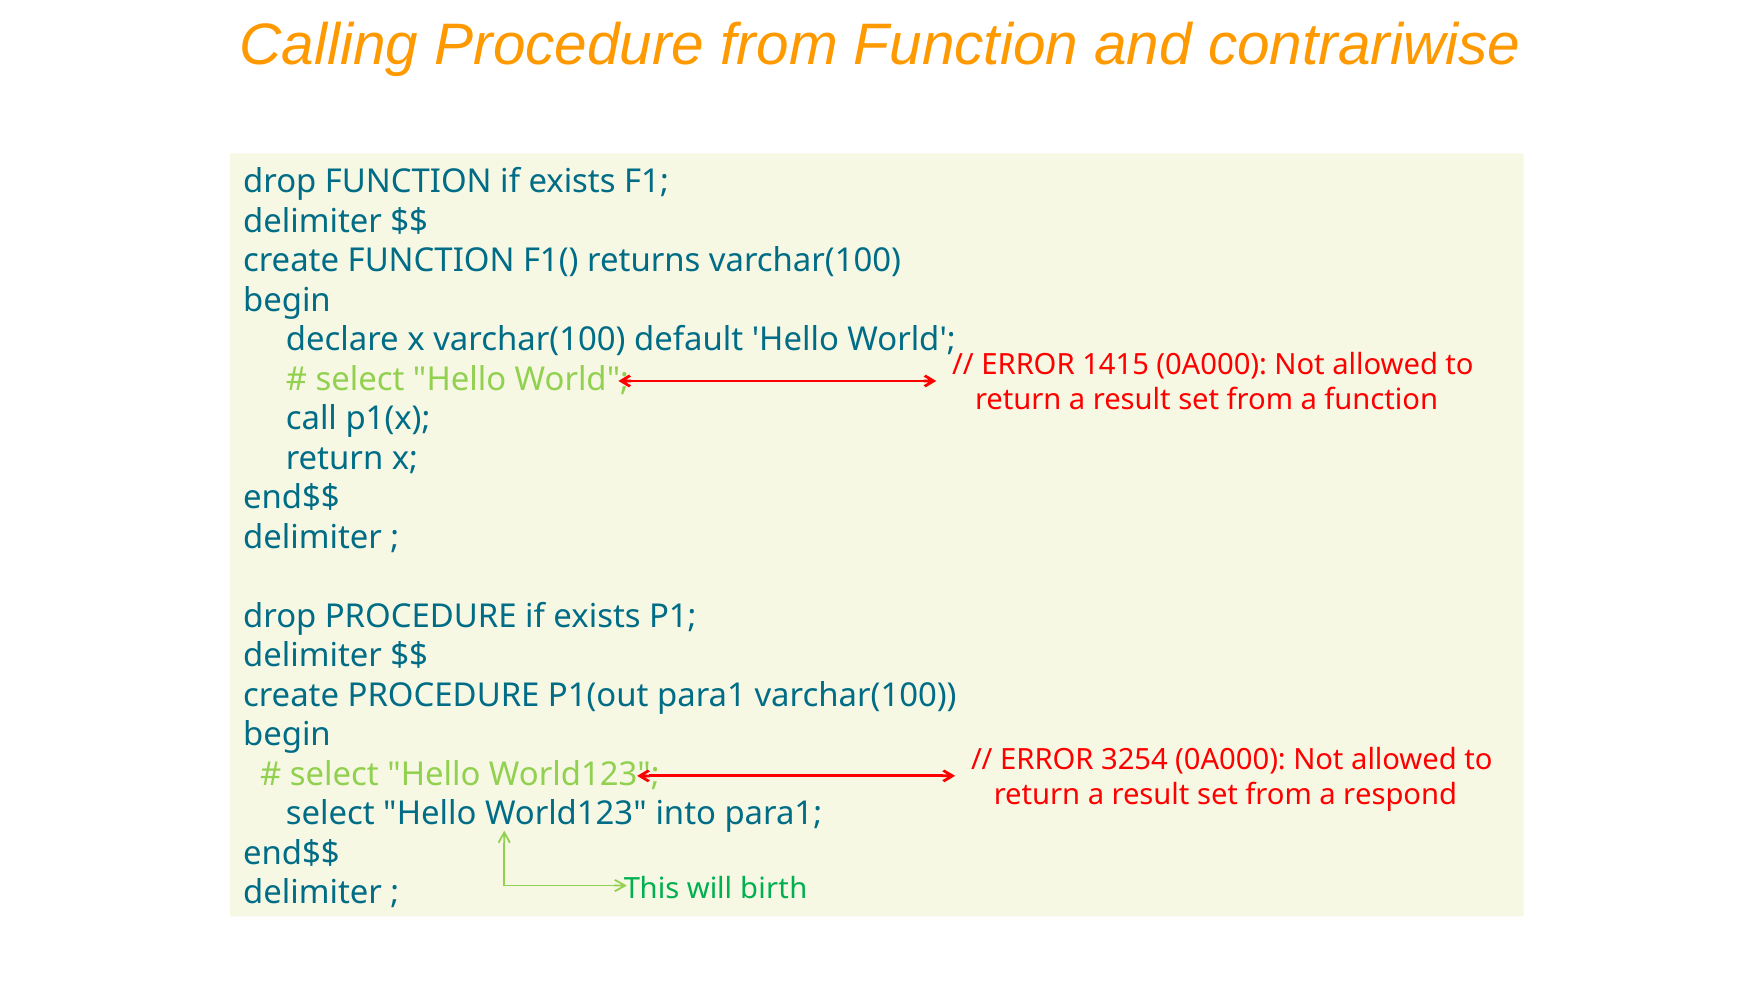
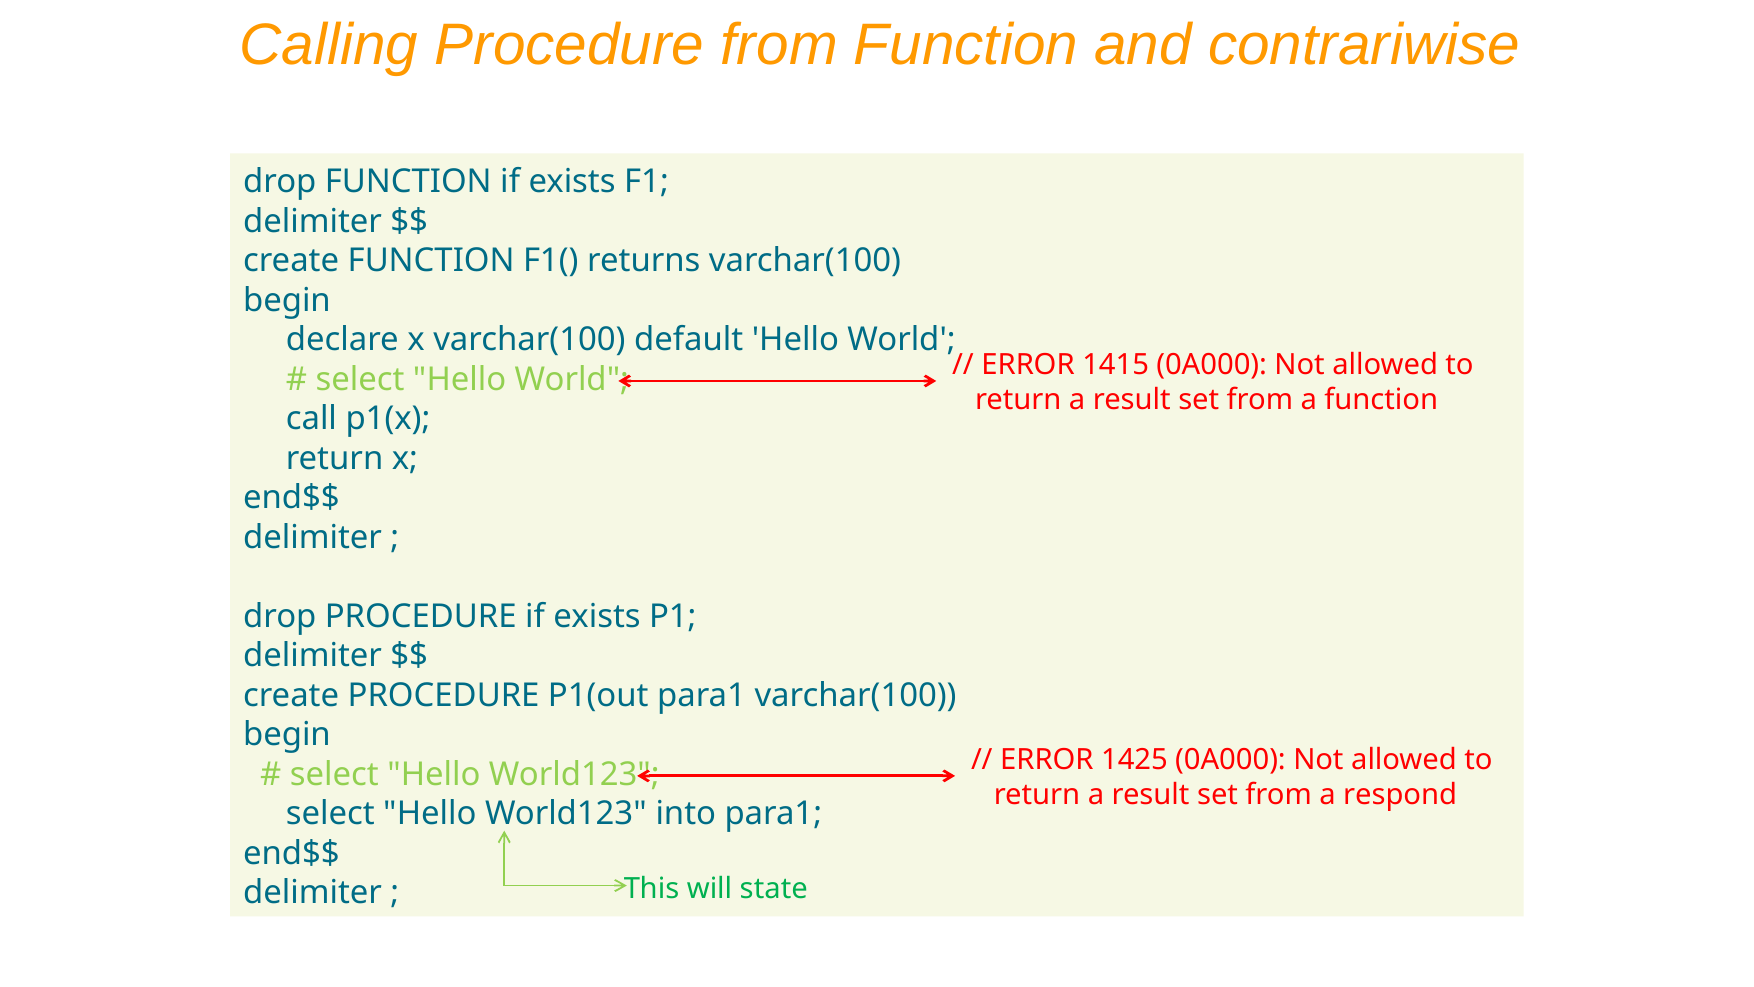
3254: 3254 -> 1425
birth: birth -> state
